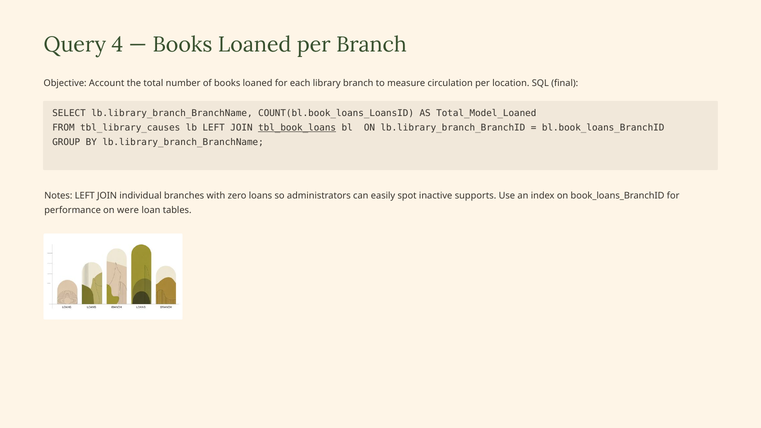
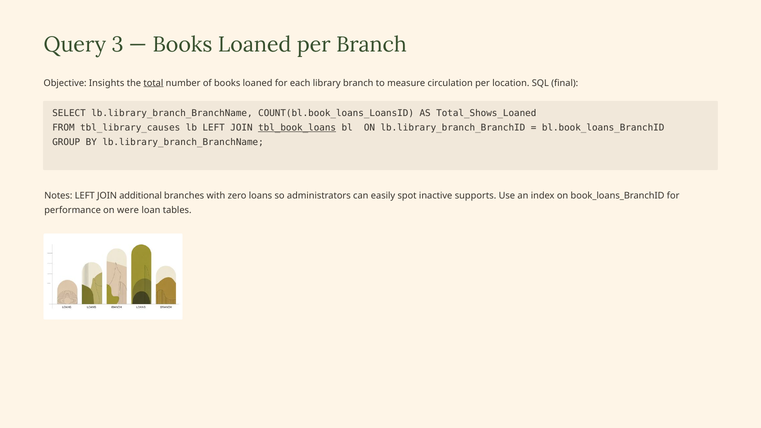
4: 4 -> 3
Account: Account -> Insights
total underline: none -> present
Total_Model_Loaned: Total_Model_Loaned -> Total_Shows_Loaned
individual: individual -> additional
